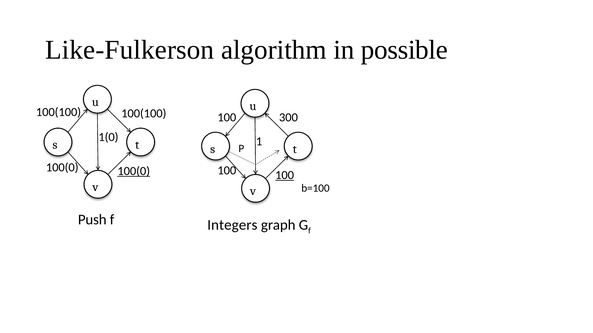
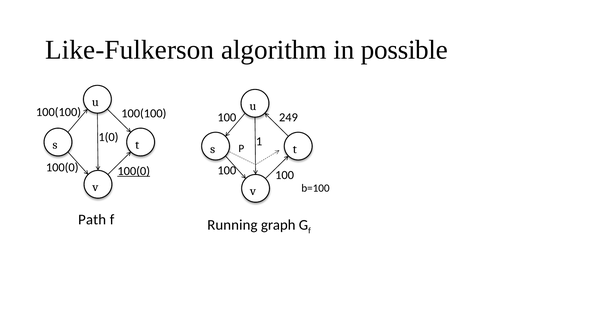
300: 300 -> 249
100 at (285, 175) underline: present -> none
Push: Push -> Path
Integers: Integers -> Running
